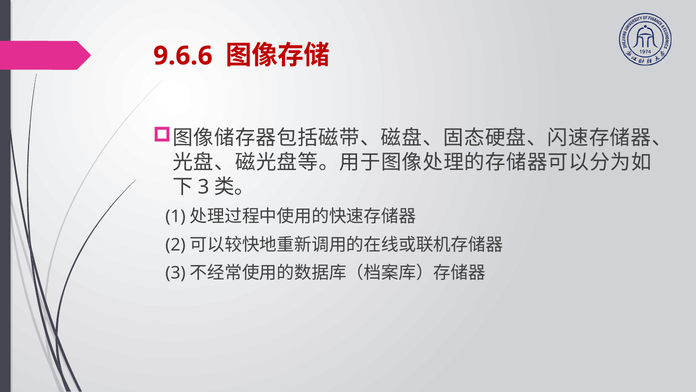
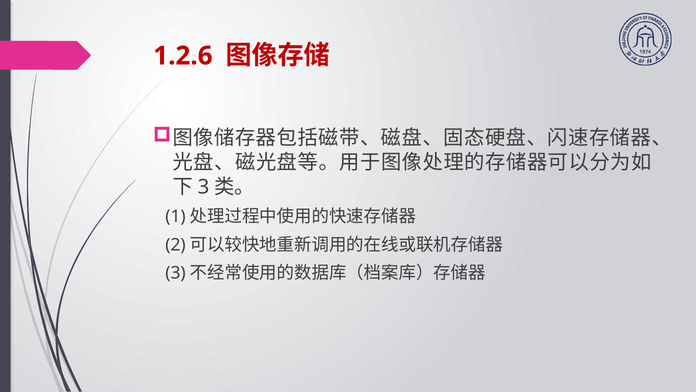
9.6.6: 9.6.6 -> 1.2.6
